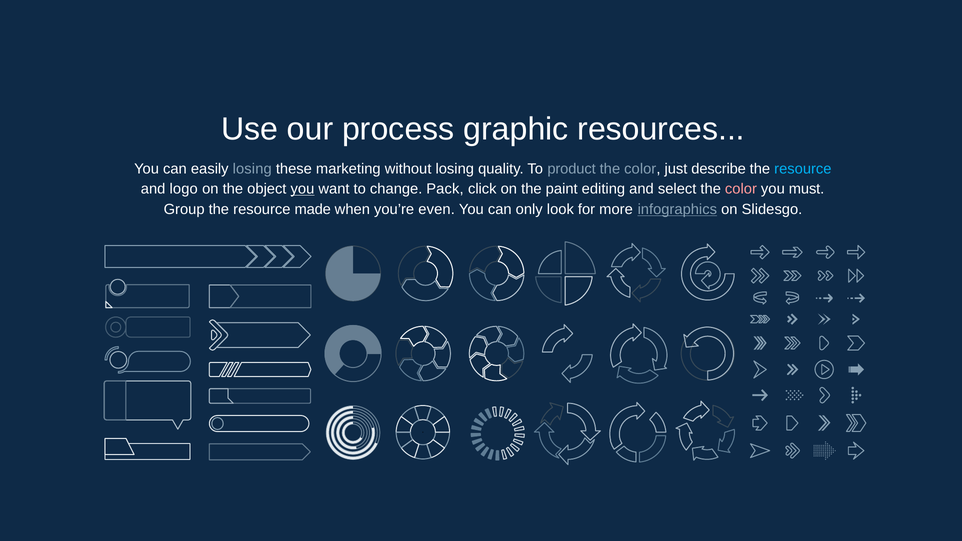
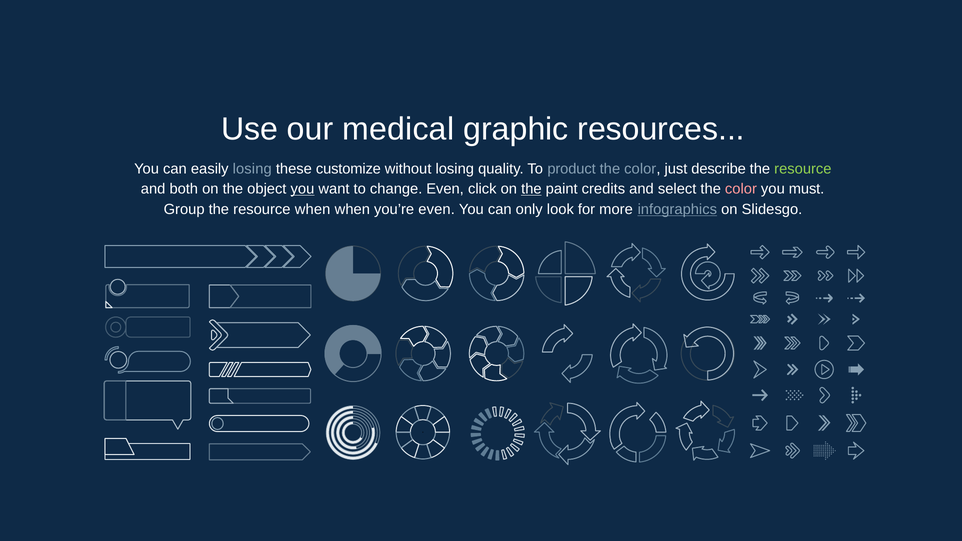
process: process -> medical
marketing: marketing -> customize
resource at (803, 169) colour: light blue -> light green
logo: logo -> both
change Pack: Pack -> Even
the at (531, 189) underline: none -> present
editing: editing -> credits
resource made: made -> when
